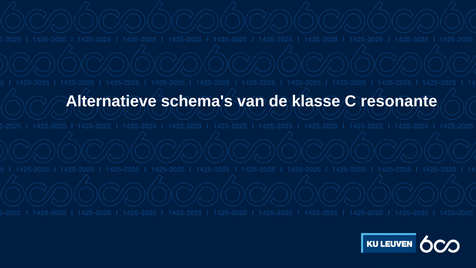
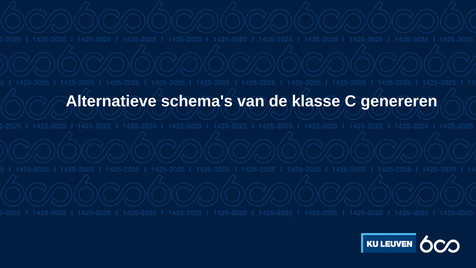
resonante: resonante -> genereren
